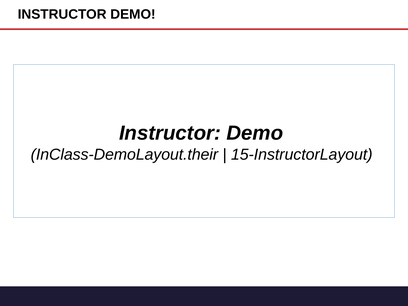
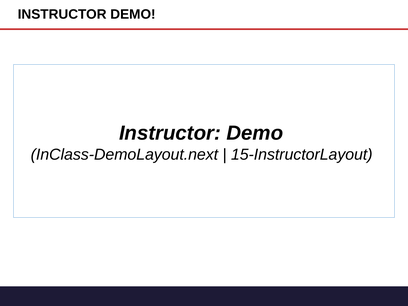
InClass-DemoLayout.their: InClass-DemoLayout.their -> InClass-DemoLayout.next
